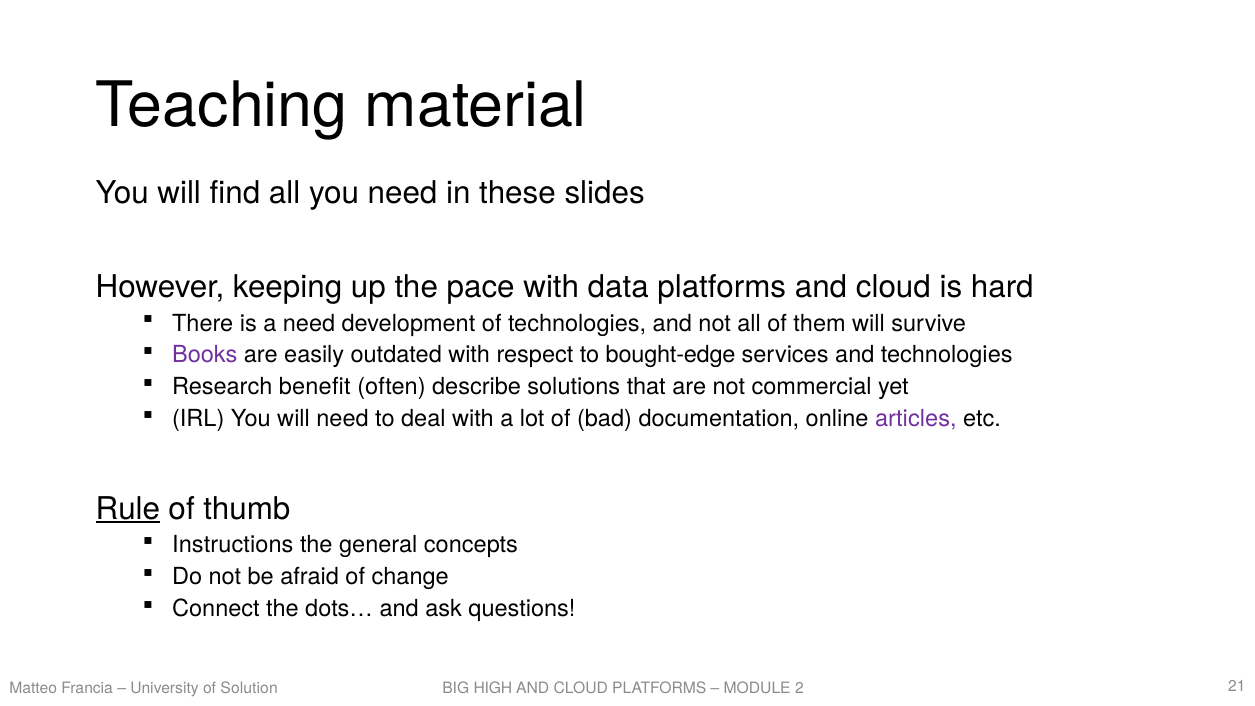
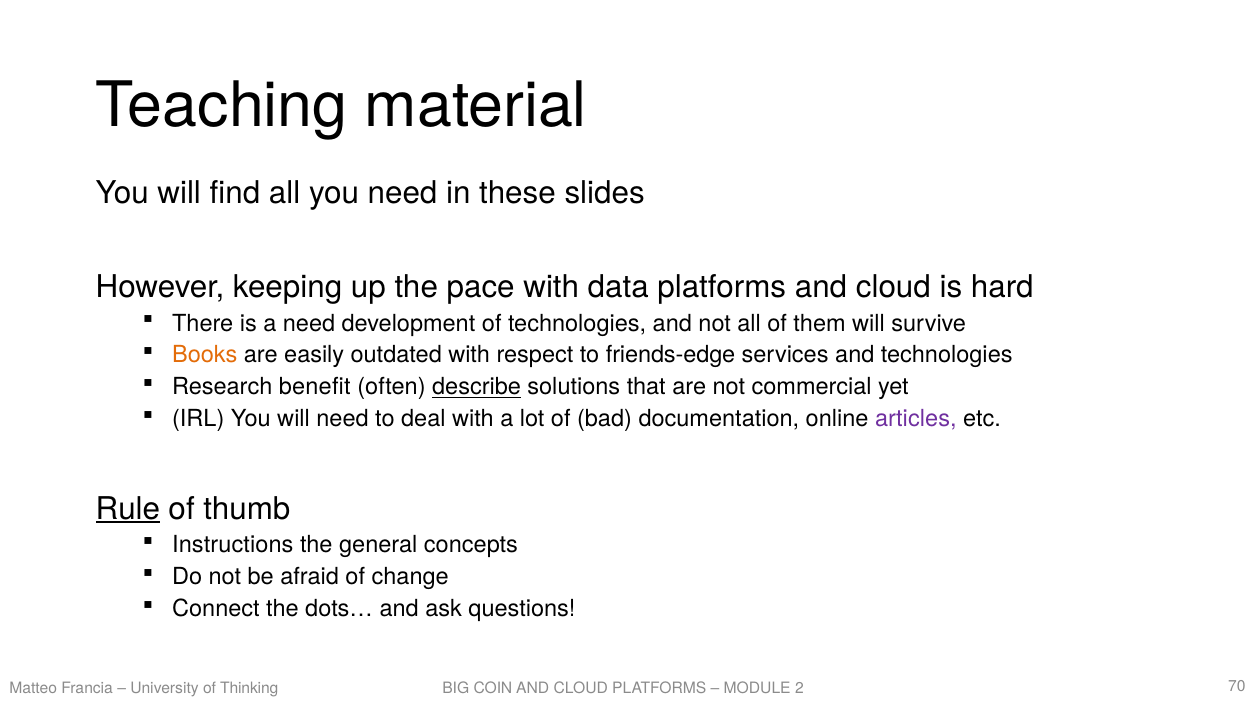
Books colour: purple -> orange
bought-edge: bought-edge -> friends-edge
describe underline: none -> present
Solution: Solution -> Thinking
HIGH: HIGH -> COIN
21: 21 -> 70
